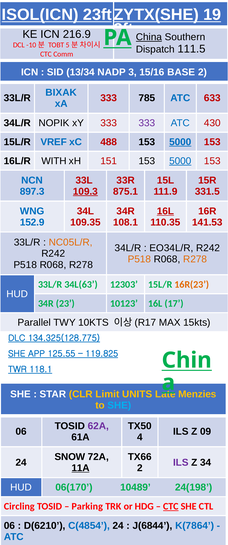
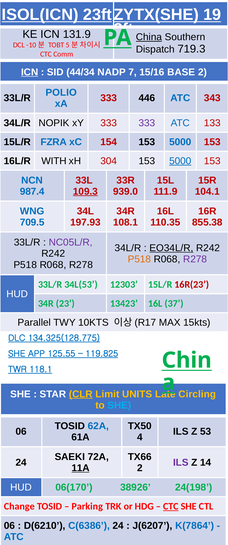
216.9: 216.9 -> 131.9
111.5: 111.5 -> 719.3
ICN at (30, 72) underline: none -> present
13/34: 13/34 -> 44/34
3: 3 -> 7
BIXAK: BIXAK -> POLIO
785: 785 -> 446
633: 633 -> 343
430: 430 -> 133
VREF: VREF -> FZRA
488: 488 -> 154
5000 at (180, 142) underline: present -> none
151: 151 -> 304
897.3: 897.3 -> 987.4
875.1: 875.1 -> 939.0
331.5: 331.5 -> 104.1
16L at (165, 211) underline: present -> none
152.9: 152.9 -> 709.5
109.35: 109.35 -> 197.93
141.53: 141.53 -> 855.38
NC05L/R colour: orange -> purple
EO34L/R underline: none -> present
R278 at (195, 259) colour: orange -> purple
34L(63: 34L(63 -> 34L(53
16R(23 colour: orange -> red
10123: 10123 -> 13423
17: 17 -> 37
CLR underline: none -> present
Menzies: Menzies -> Circling
62A colour: purple -> blue
09: 09 -> 53
SNOW: SNOW -> SAEKI
34: 34 -> 14
10489: 10489 -> 38926
Circling: Circling -> Change
C(4854: C(4854 -> C(6386
J(6844: J(6844 -> J(6207
